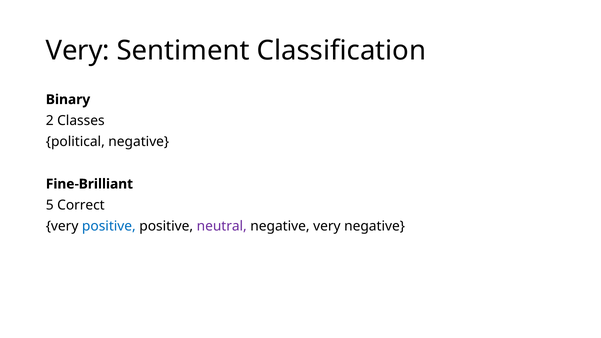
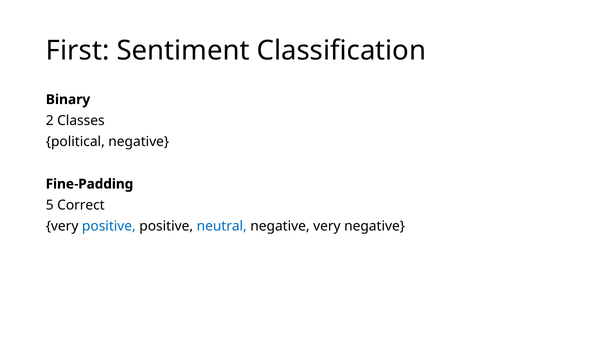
Very at (78, 50): Very -> First
Fine-Brilliant: Fine-Brilliant -> Fine-Padding
neutral colour: purple -> blue
